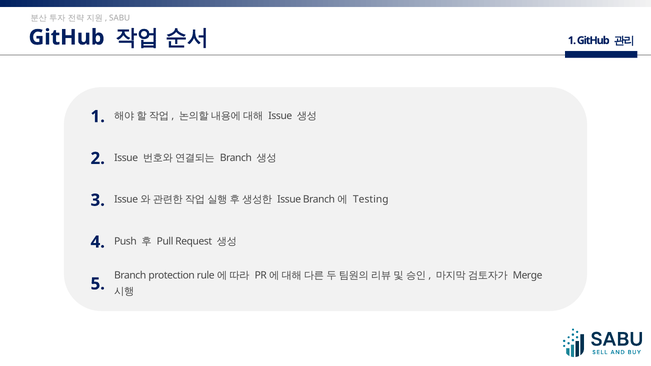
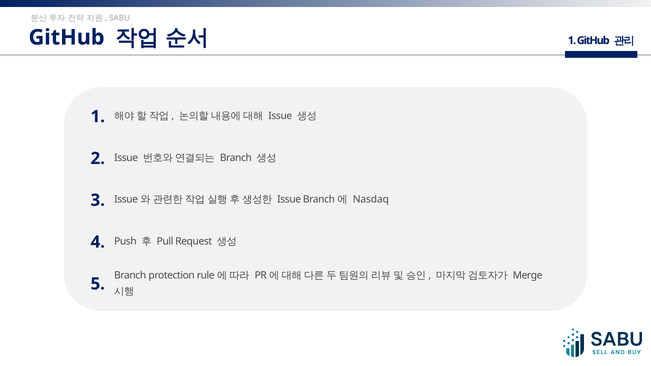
Testing: Testing -> Nasdaq
